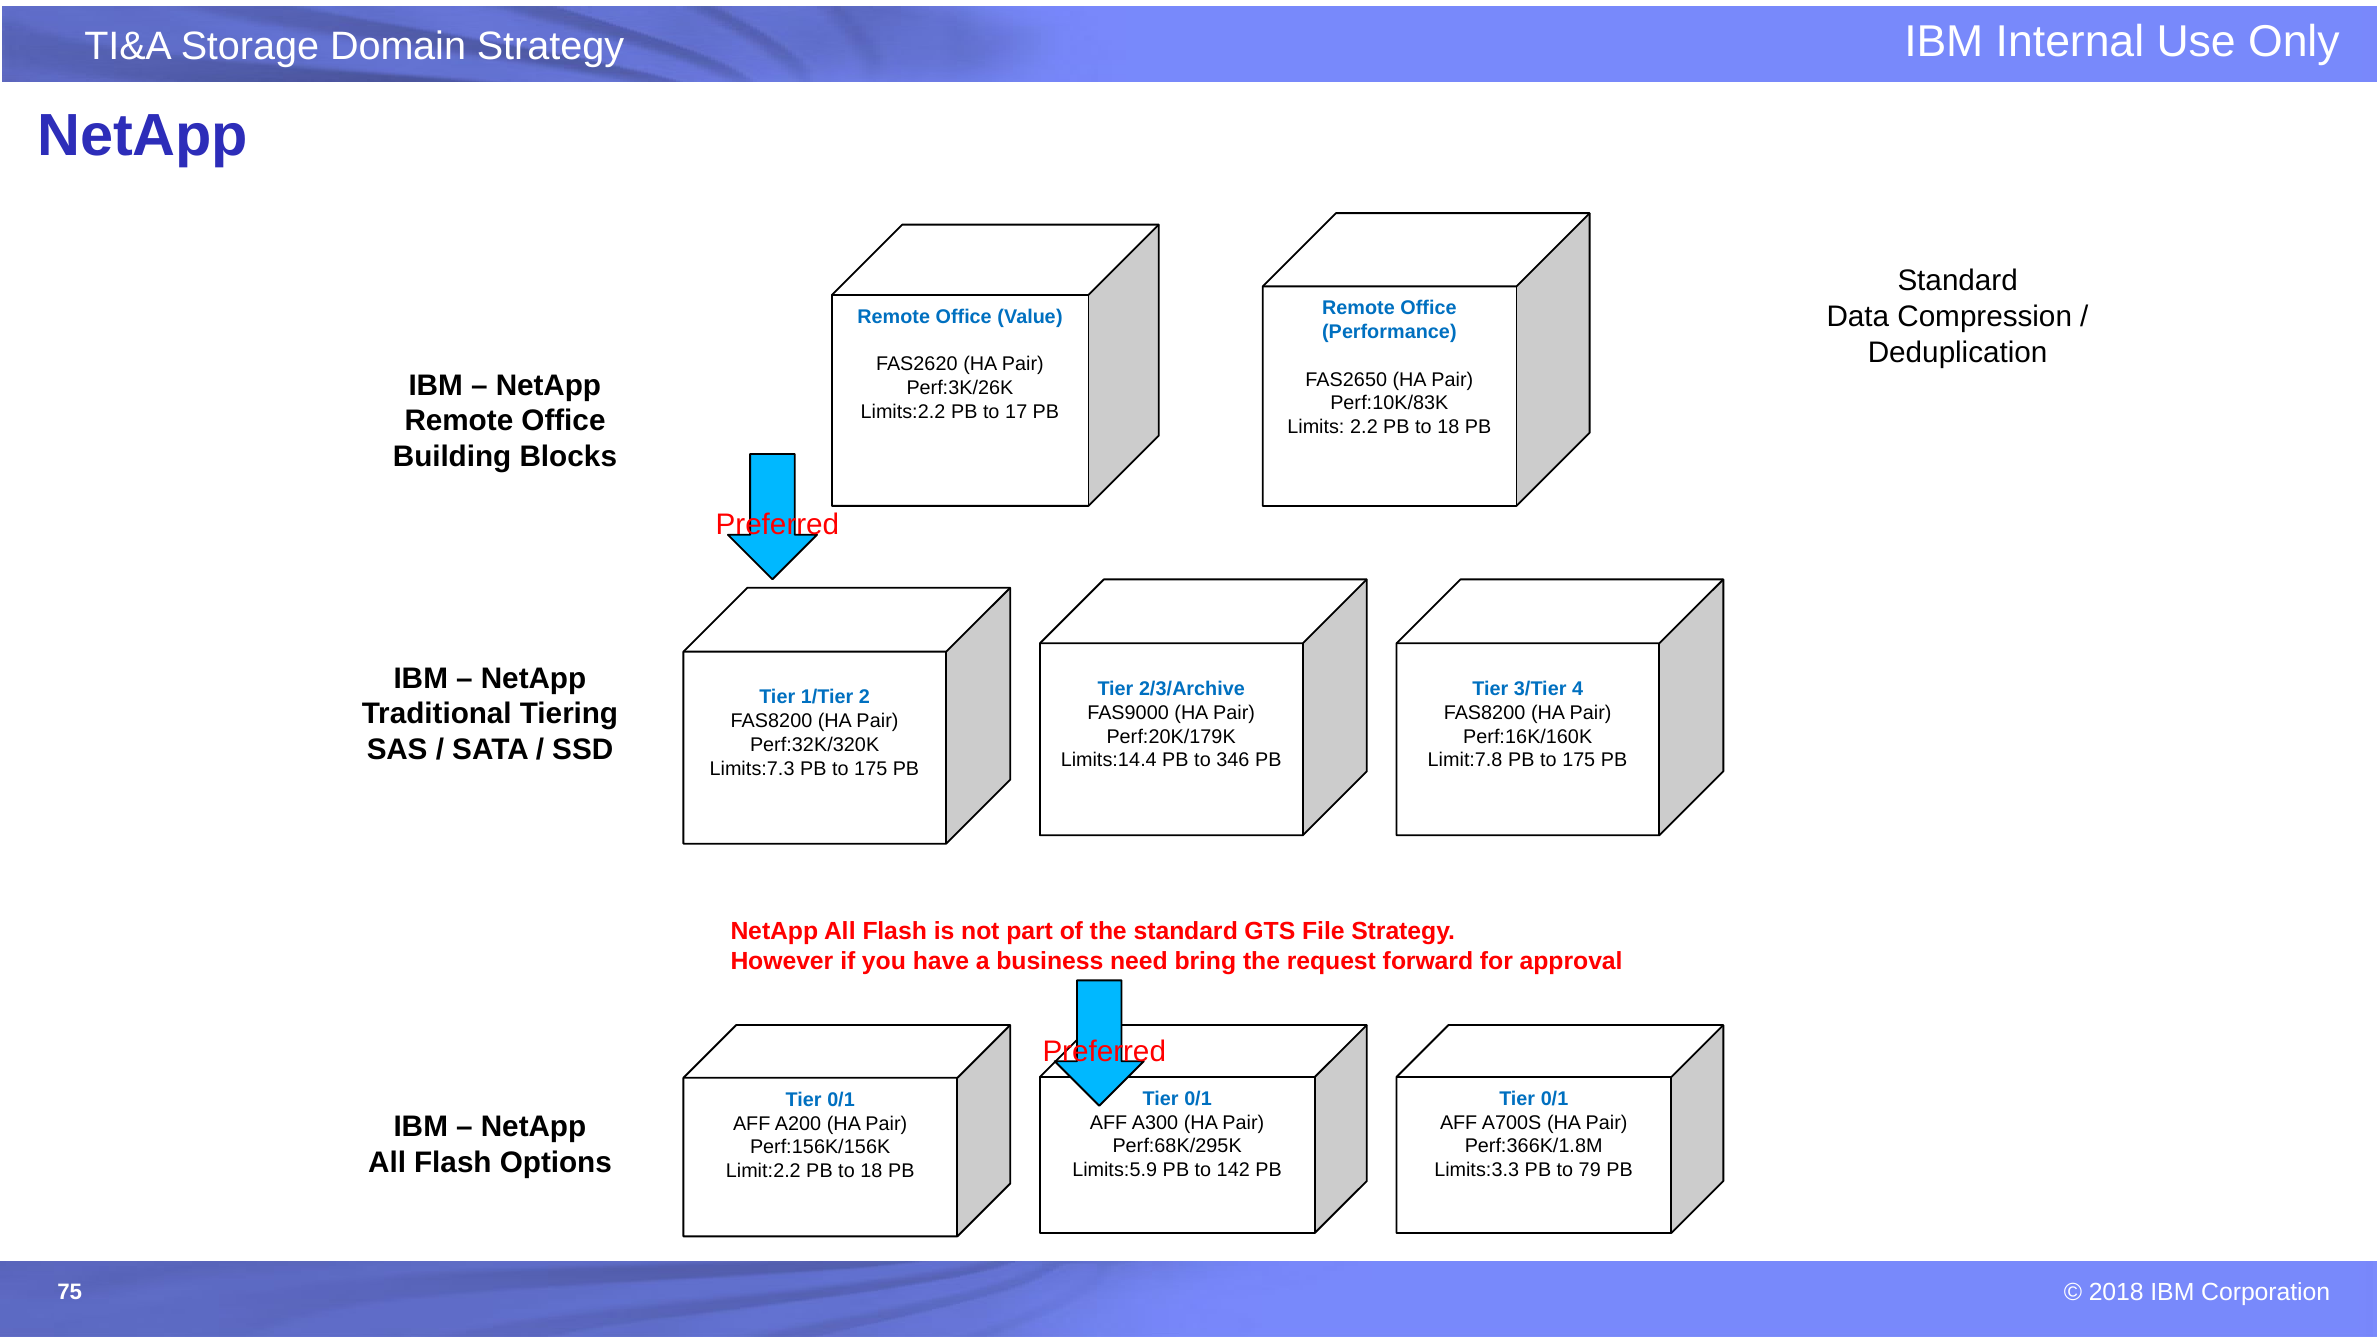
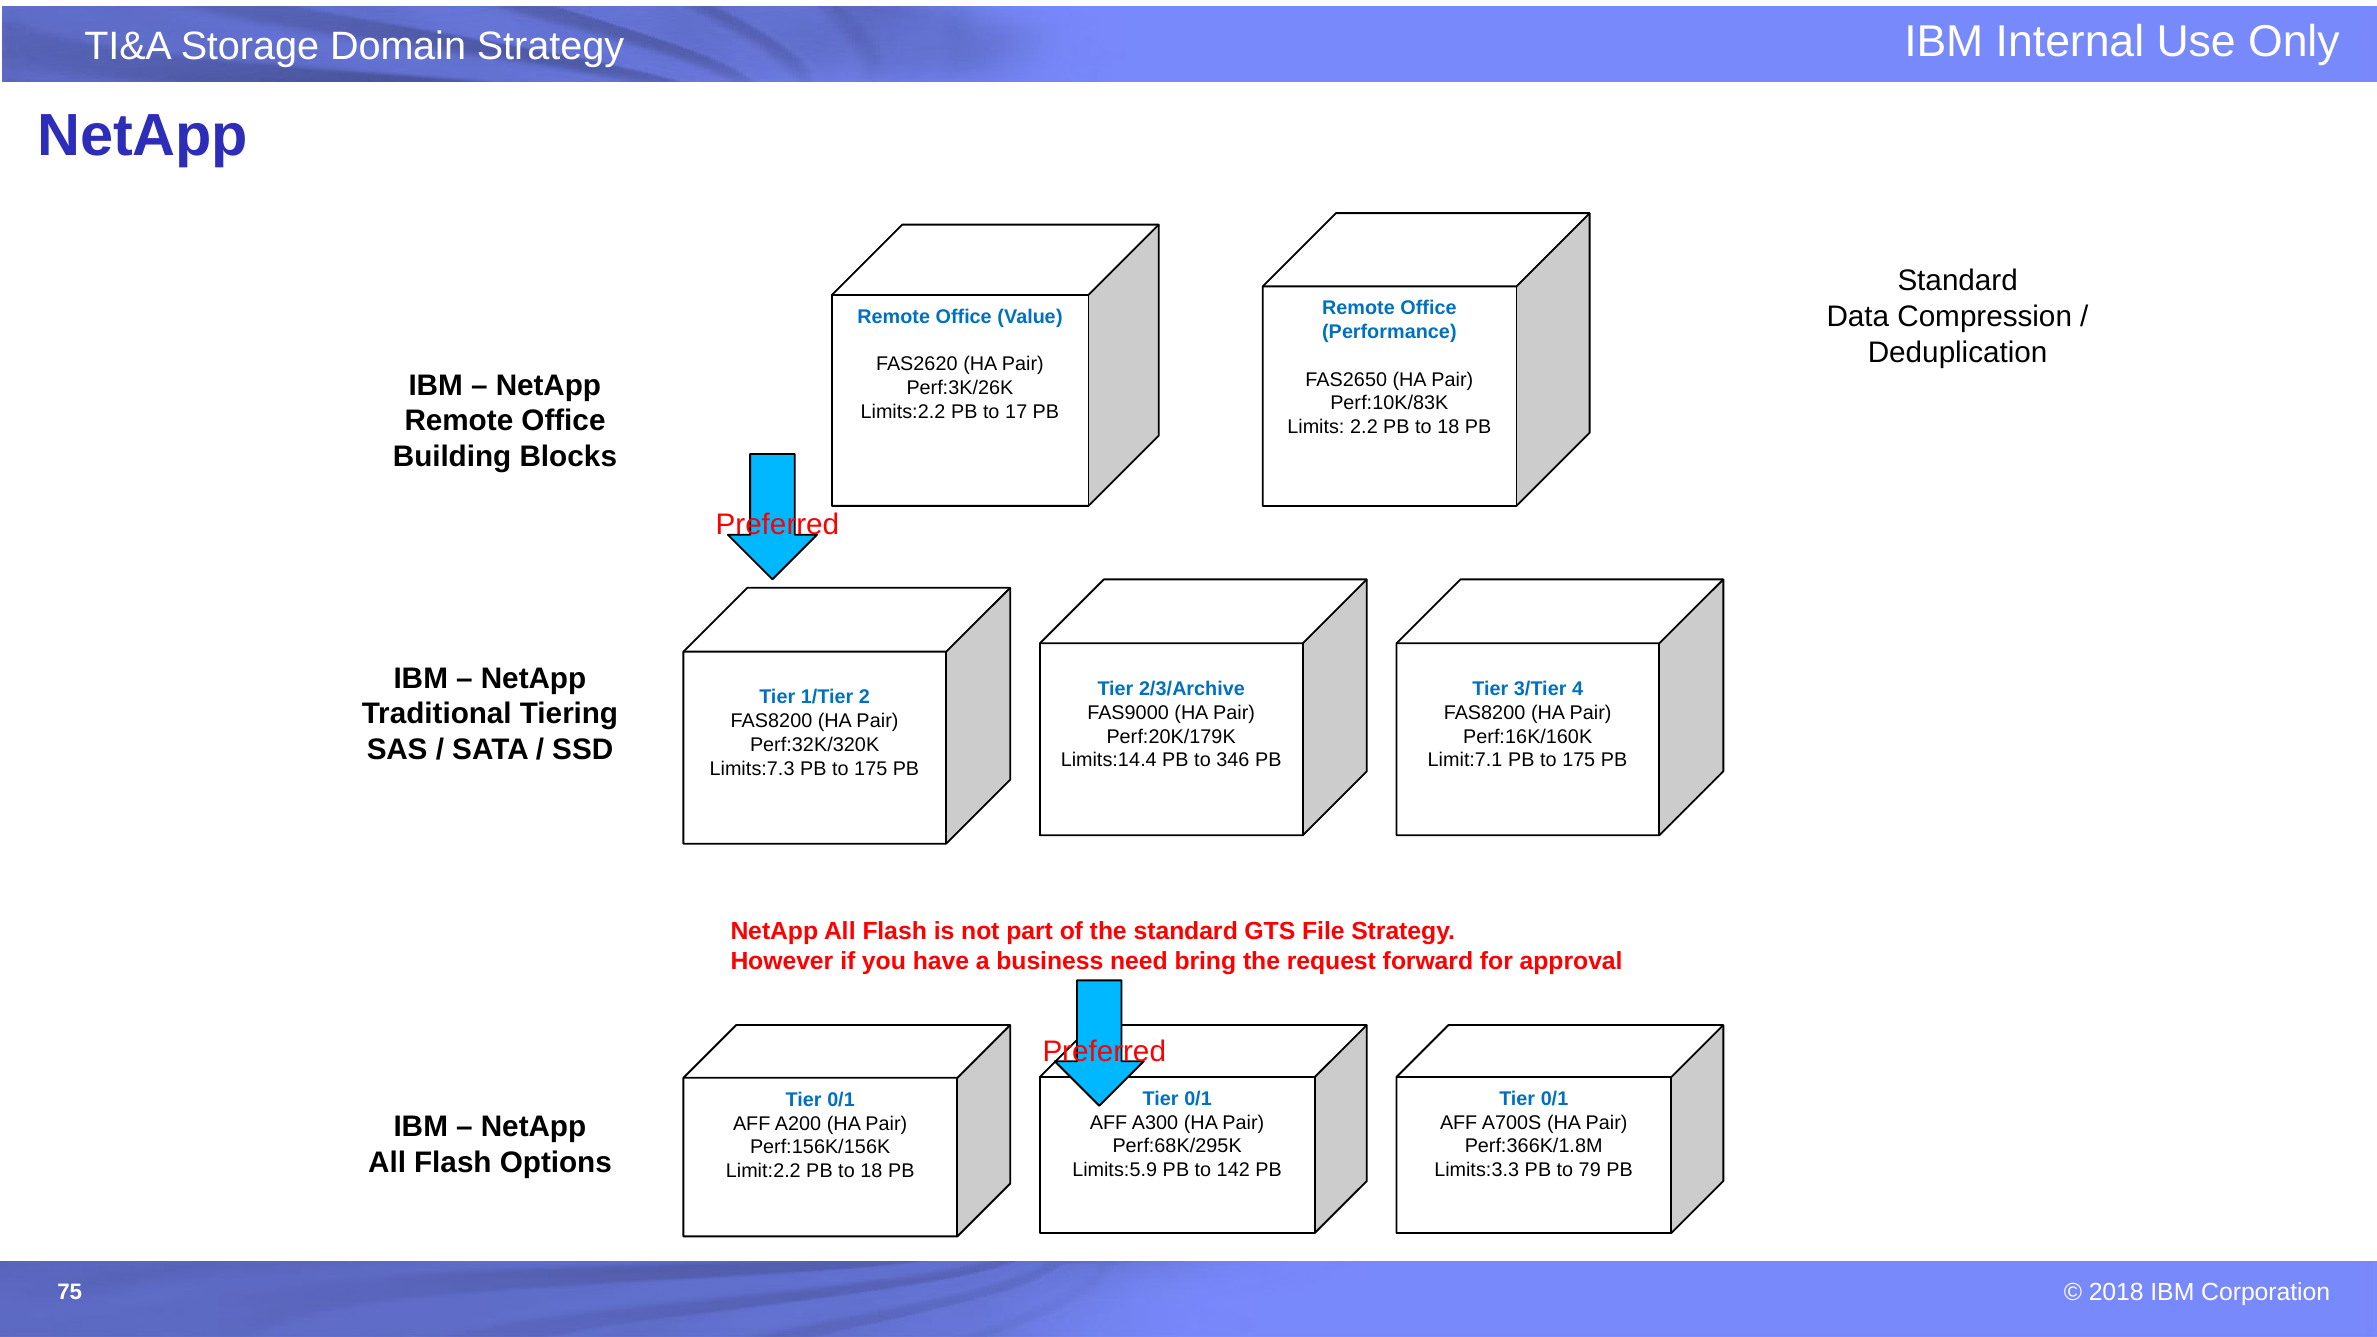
Limit:7.8: Limit:7.8 -> Limit:7.1
